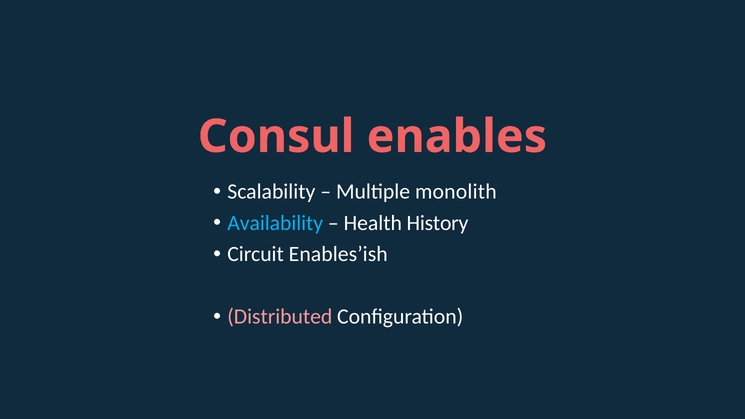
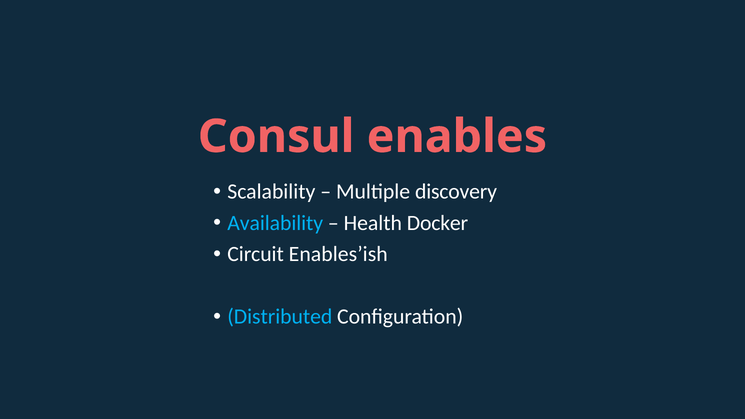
monolith: monolith -> discovery
History: History -> Docker
Distributed colour: pink -> light blue
